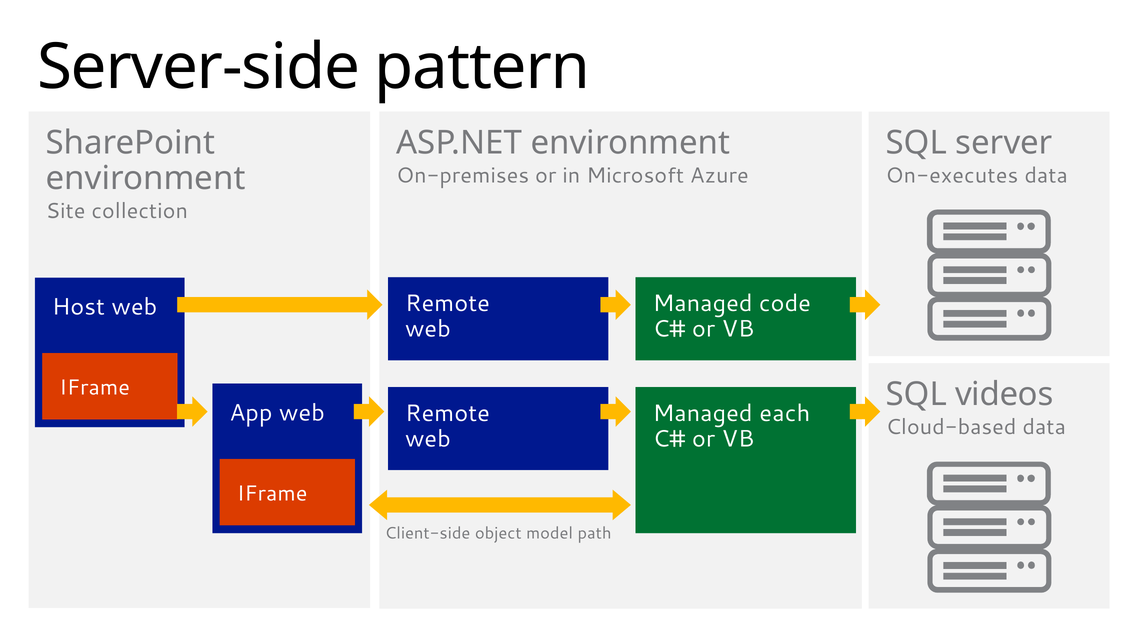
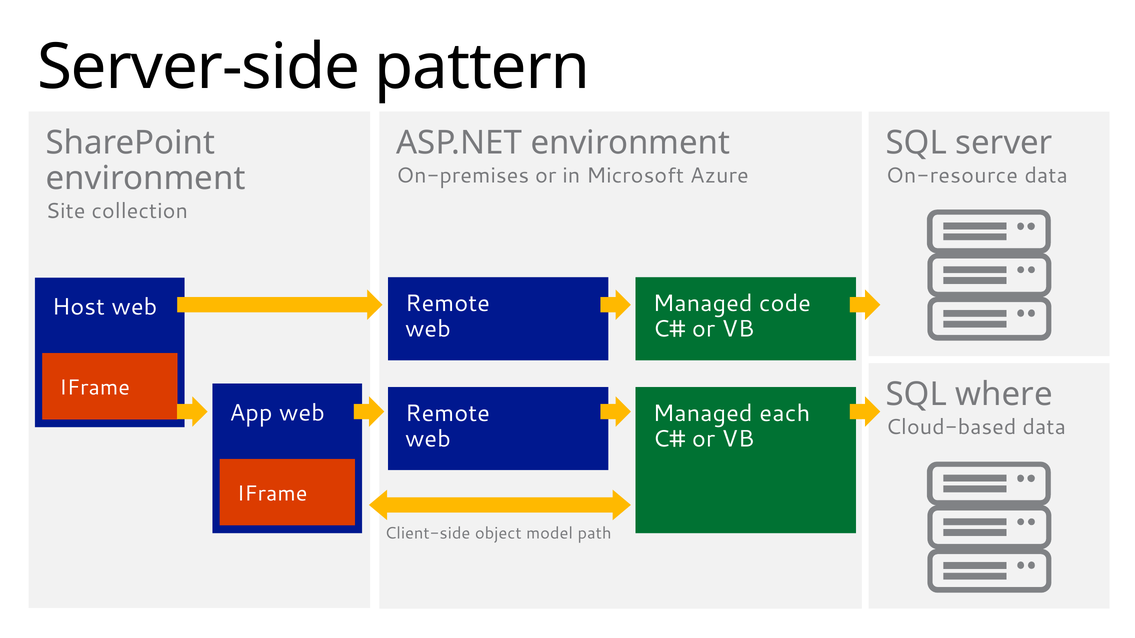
On-executes: On-executes -> On-resource
videos: videos -> where
